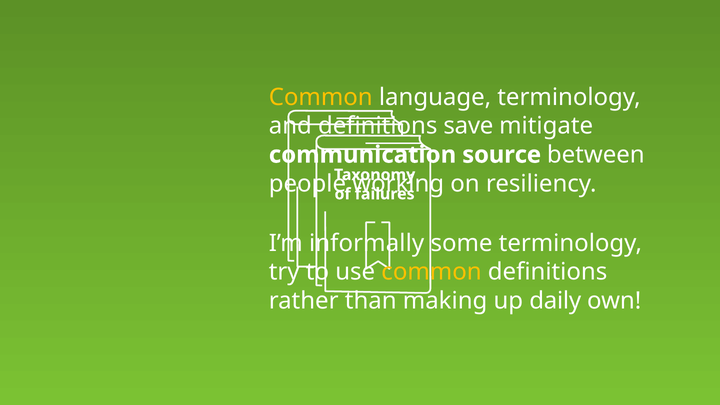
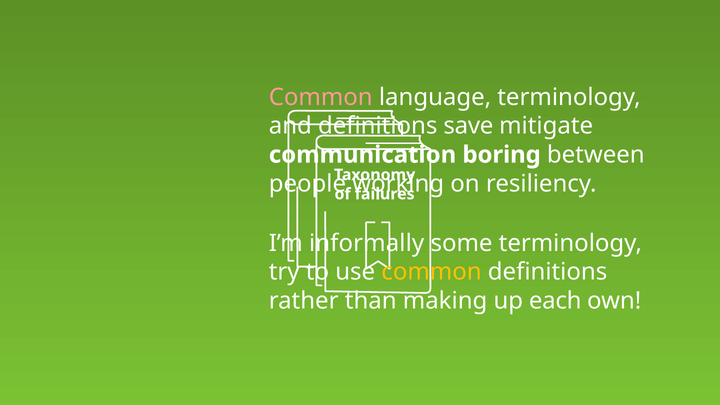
Common at (321, 97) colour: yellow -> pink
source: source -> boring
daily: daily -> each
